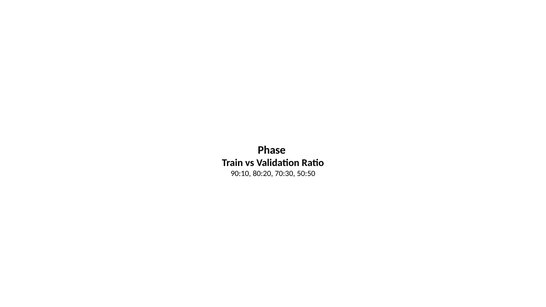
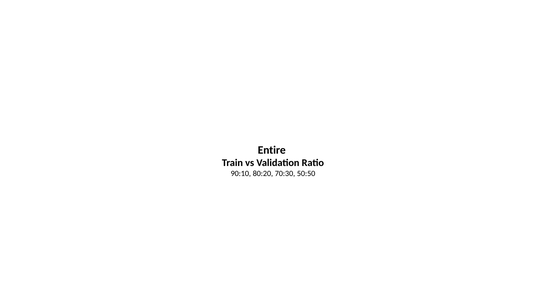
Phase: Phase -> Entire
